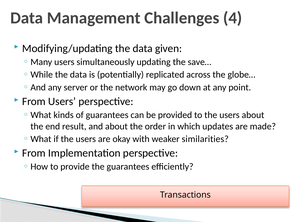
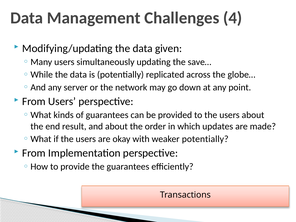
weaker similarities: similarities -> potentially
